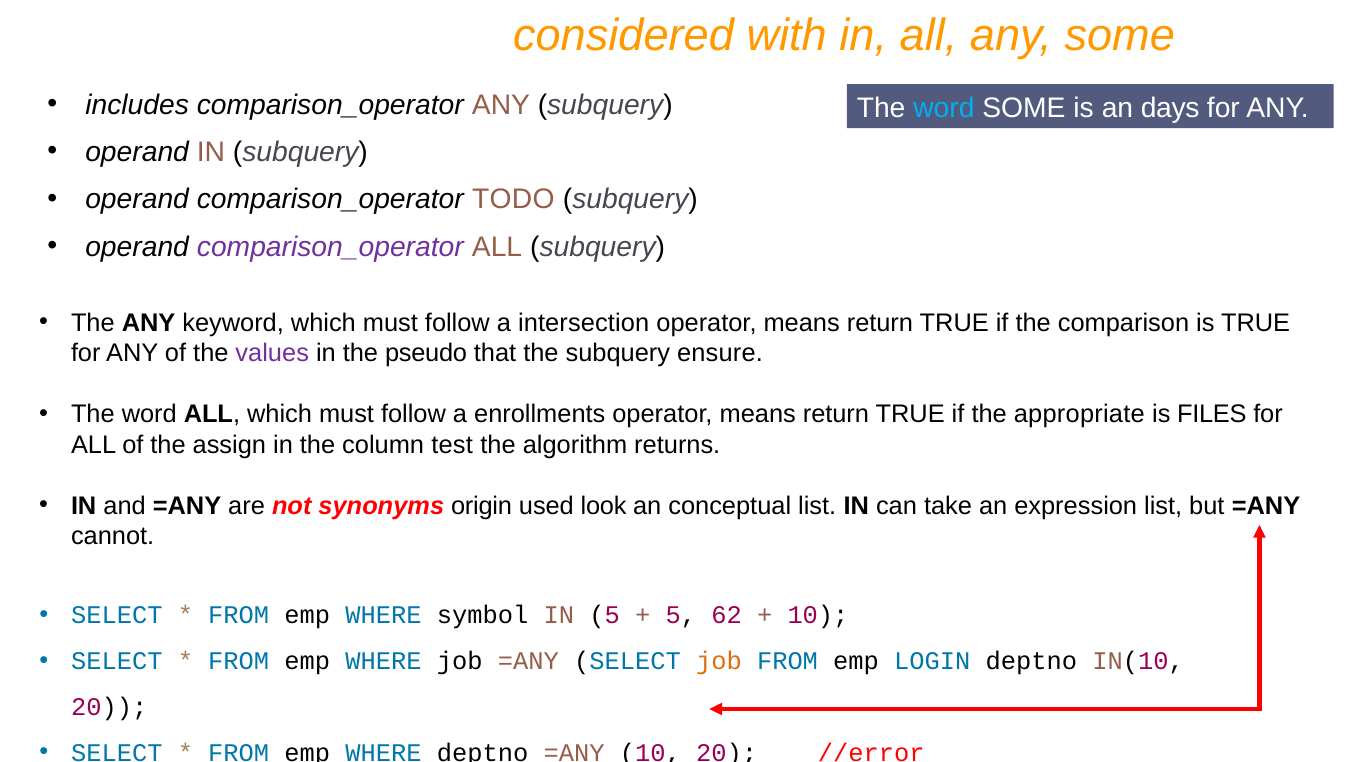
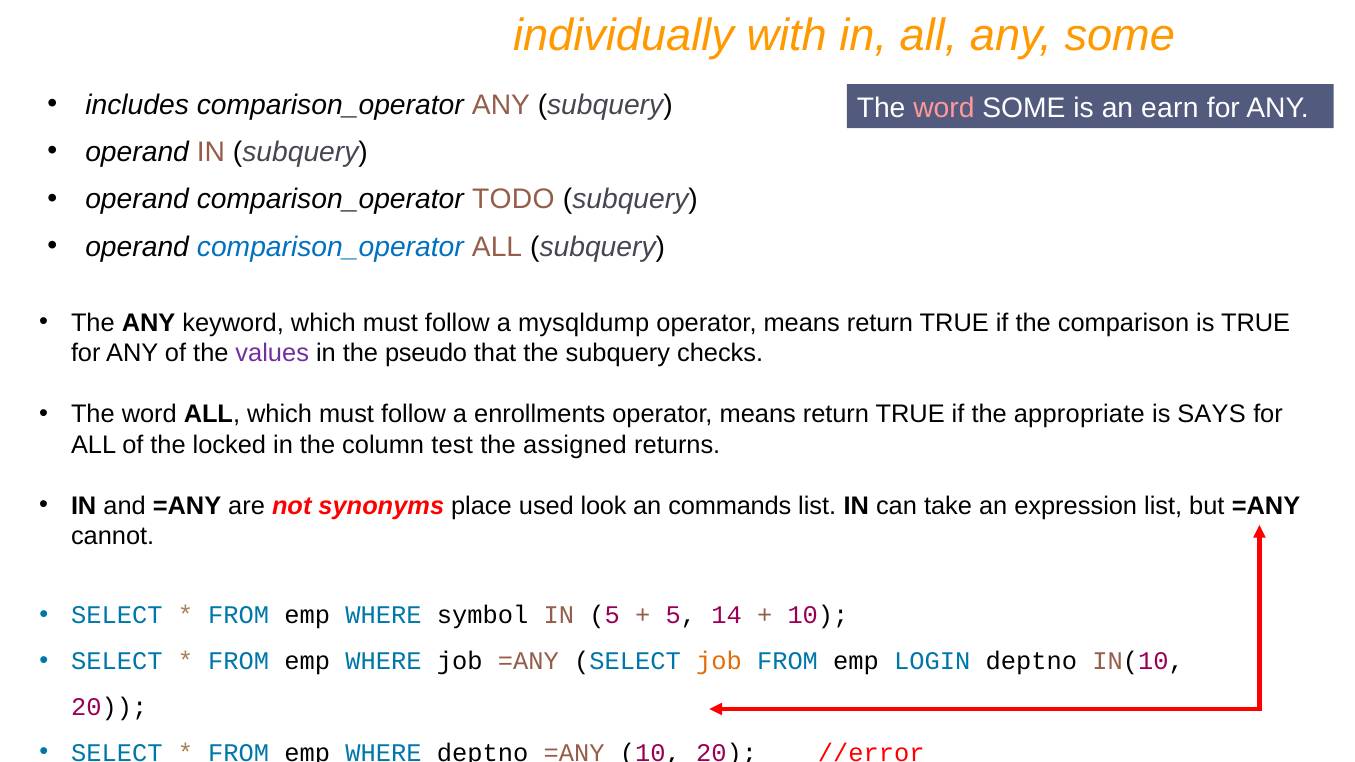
considered: considered -> individually
word at (944, 108) colour: light blue -> pink
days: days -> earn
comparison_operator at (330, 247) colour: purple -> blue
intersection: intersection -> mysqldump
ensure: ensure -> checks
FILES: FILES -> SAYS
assign: assign -> locked
algorithm: algorithm -> assigned
origin: origin -> place
conceptual: conceptual -> commands
62: 62 -> 14
